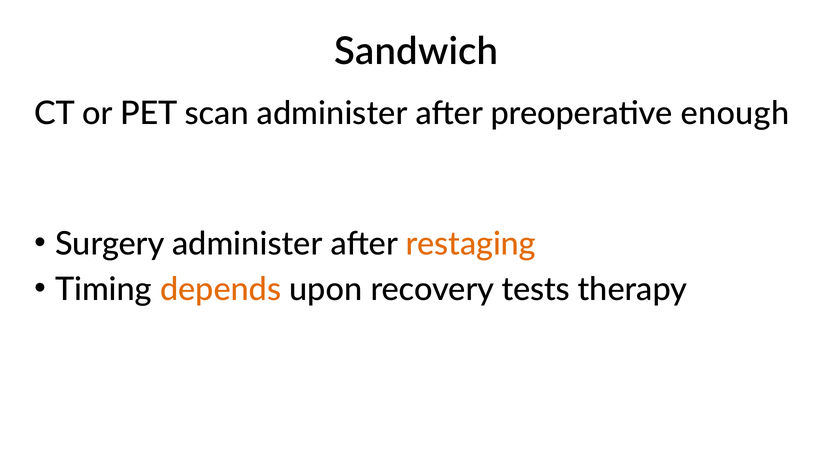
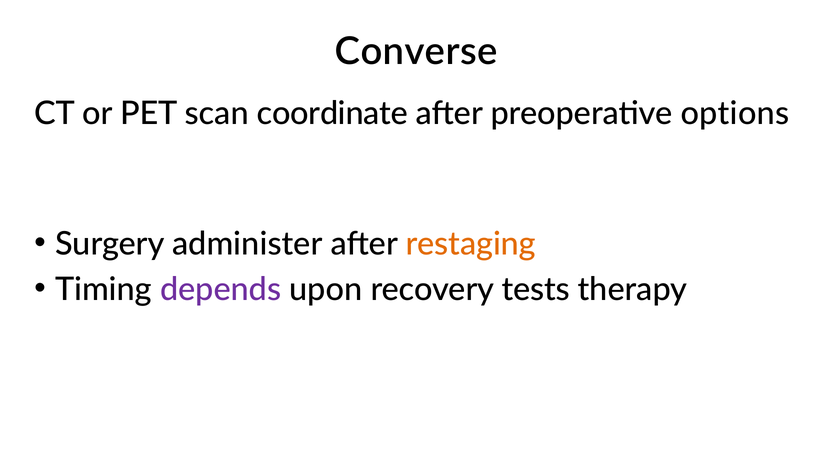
Sandwich: Sandwich -> Converse
scan administer: administer -> coordinate
enough: enough -> options
depends colour: orange -> purple
